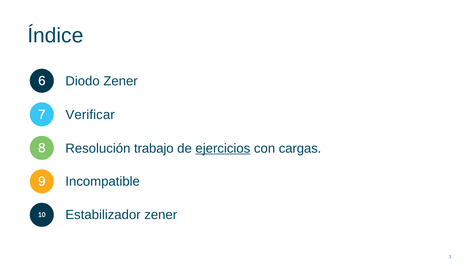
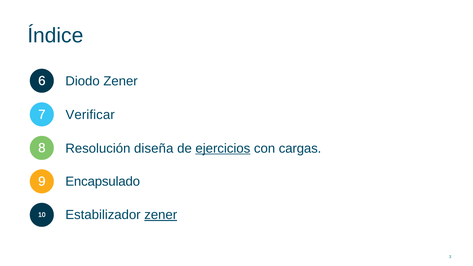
trabajo: trabajo -> diseña
Incompatible: Incompatible -> Encapsulado
zener at (161, 215) underline: none -> present
